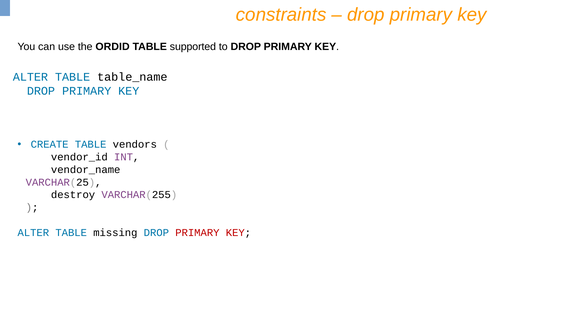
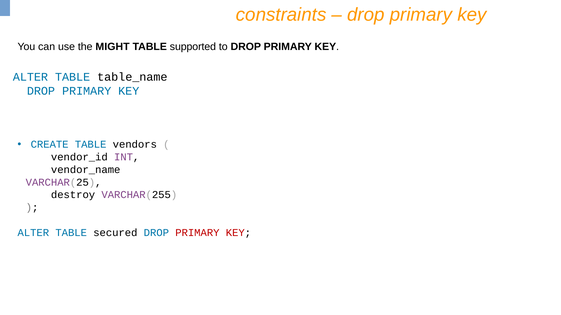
ORDID: ORDID -> MIGHT
missing: missing -> secured
